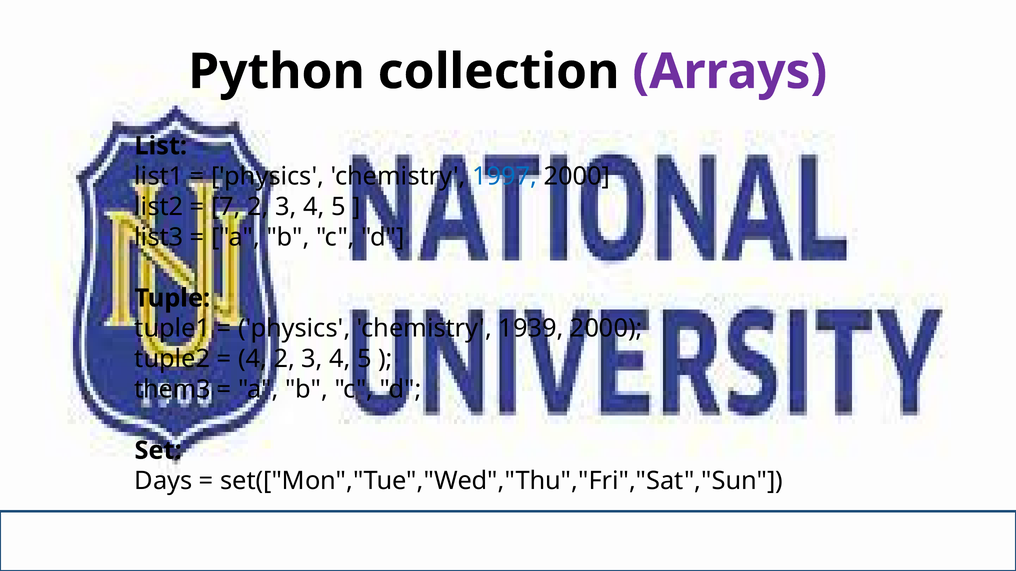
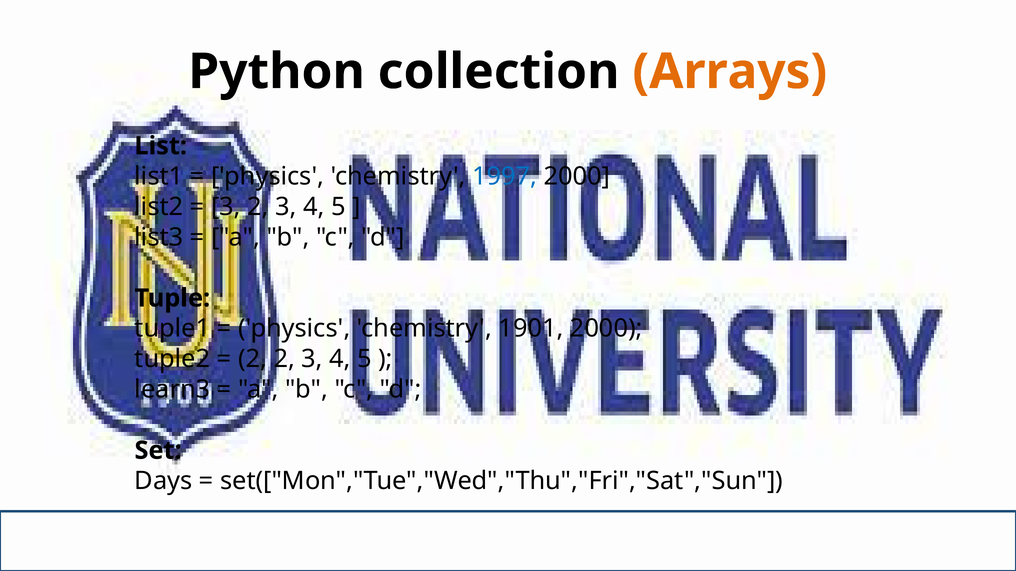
Arrays colour: purple -> orange
7 at (226, 207): 7 -> 3
1939: 1939 -> 1901
4 at (252, 359): 4 -> 2
them3: them3 -> learn3
